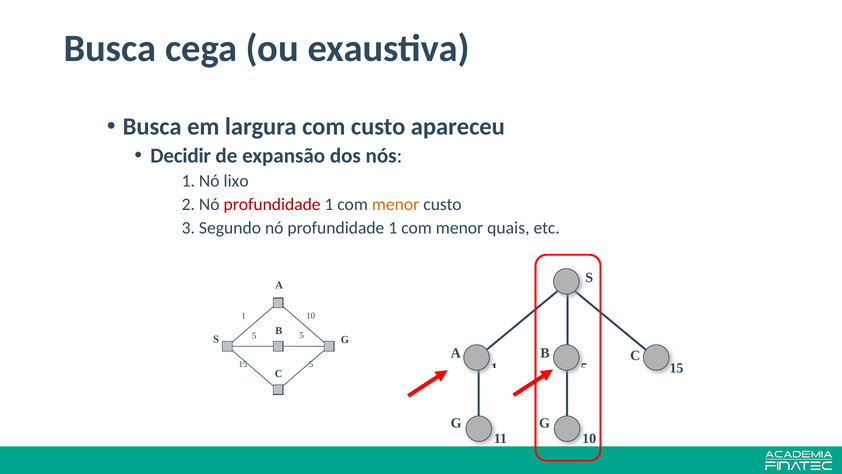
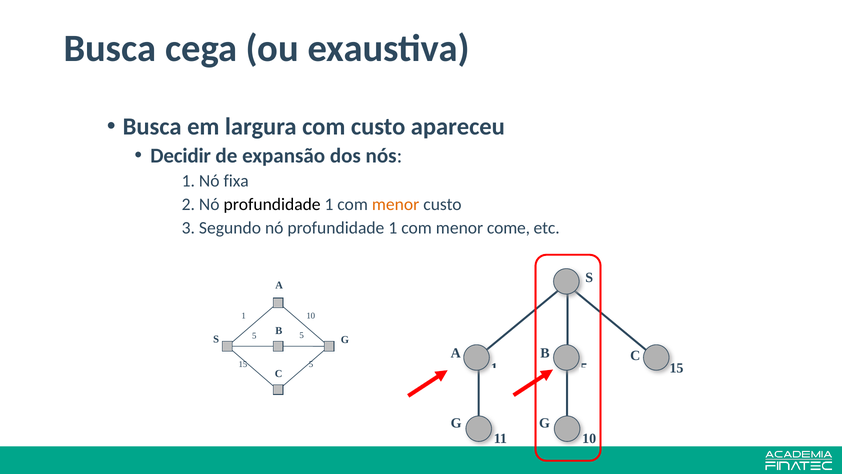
lixo: lixo -> fixa
profundidade at (272, 204) colour: red -> black
quais: quais -> come
